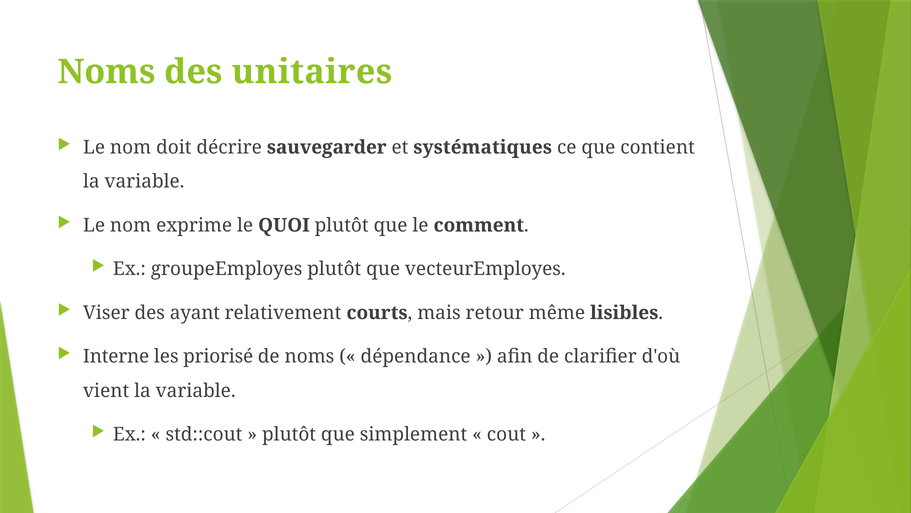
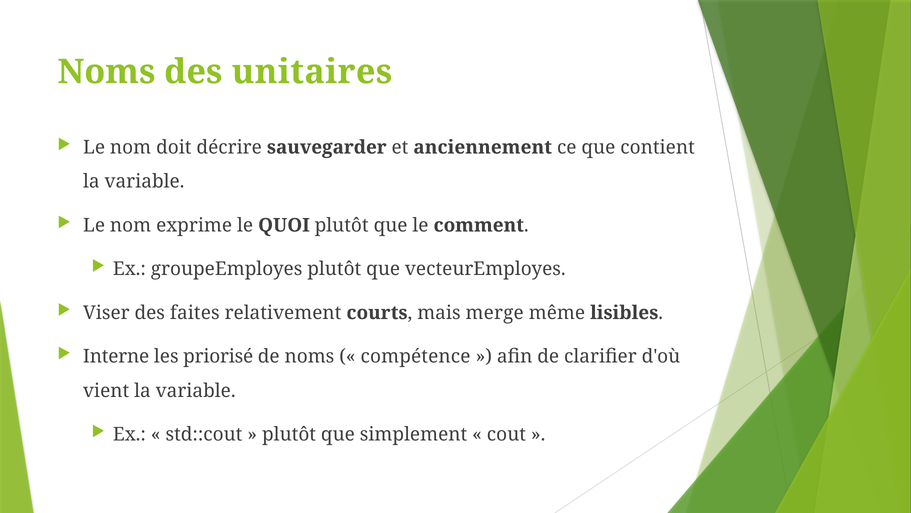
systématiques: systématiques -> anciennement
ayant: ayant -> faites
retour: retour -> merge
dépendance: dépendance -> compétence
